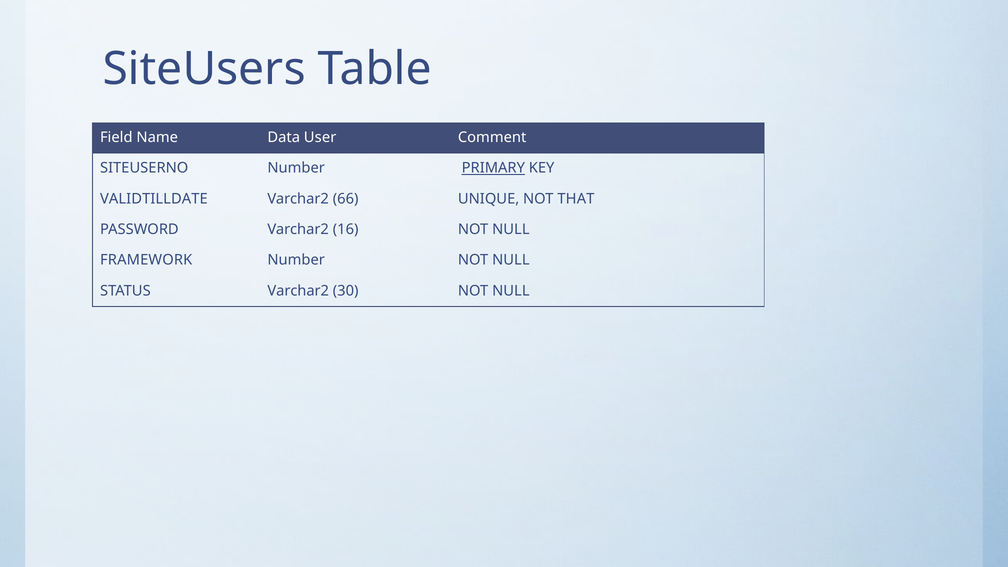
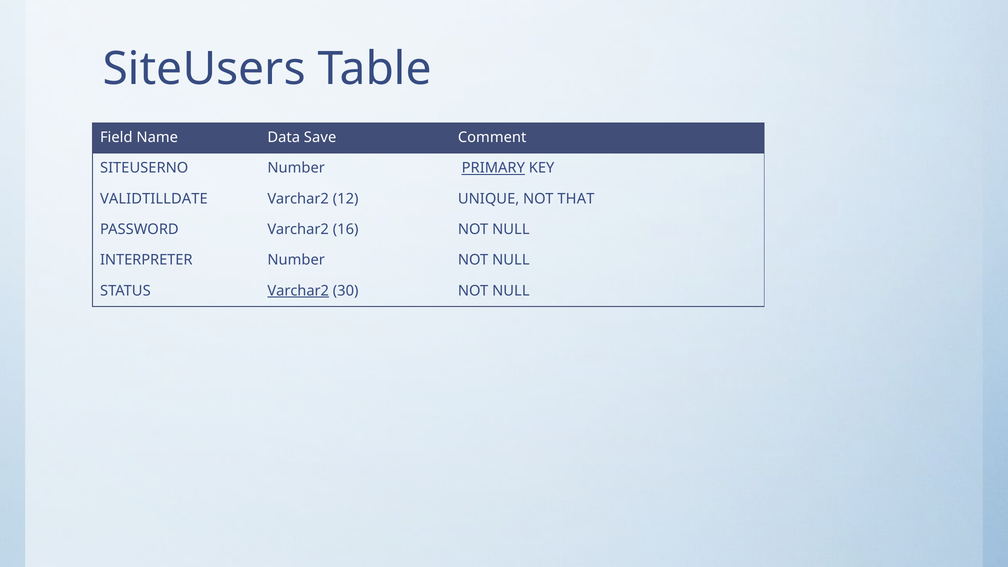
User: User -> Save
66: 66 -> 12
FRAMEWORK: FRAMEWORK -> INTERPRETER
Varchar2 at (298, 291) underline: none -> present
